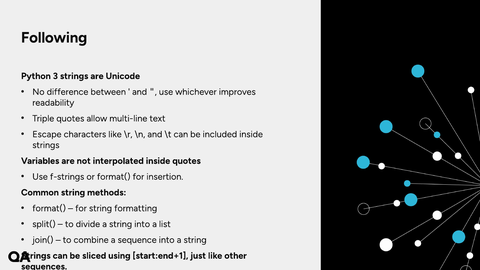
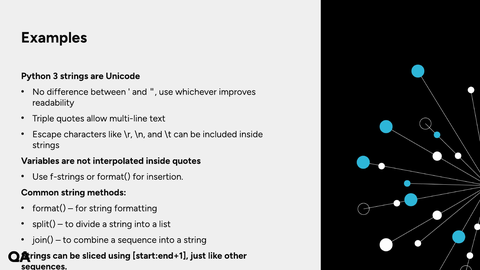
Following: Following -> Examples
